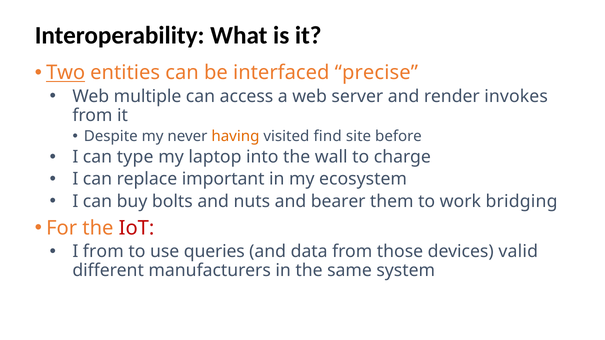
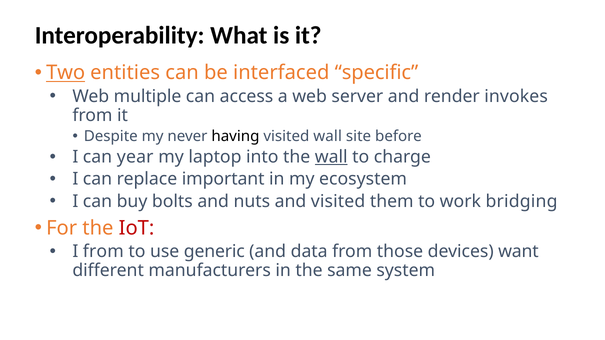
precise: precise -> specific
having colour: orange -> black
visited find: find -> wall
type: type -> year
wall at (331, 157) underline: none -> present
and bearer: bearer -> visited
queries: queries -> generic
valid: valid -> want
